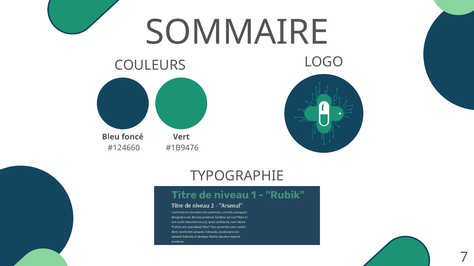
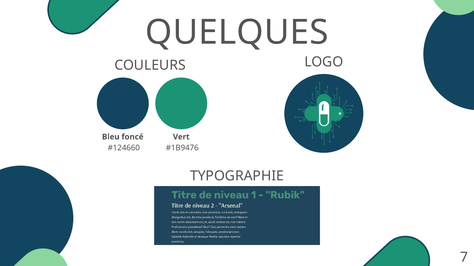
SOMMAIRE: SOMMAIRE -> QUELQUES
